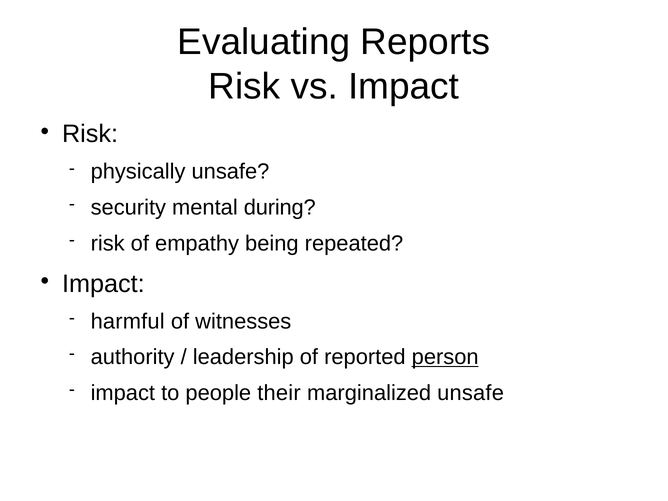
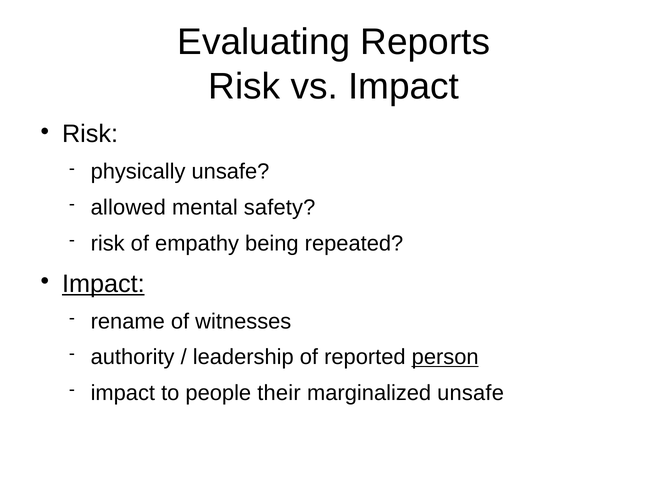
security: security -> allowed
during: during -> safety
Impact at (103, 284) underline: none -> present
harmful: harmful -> rename
